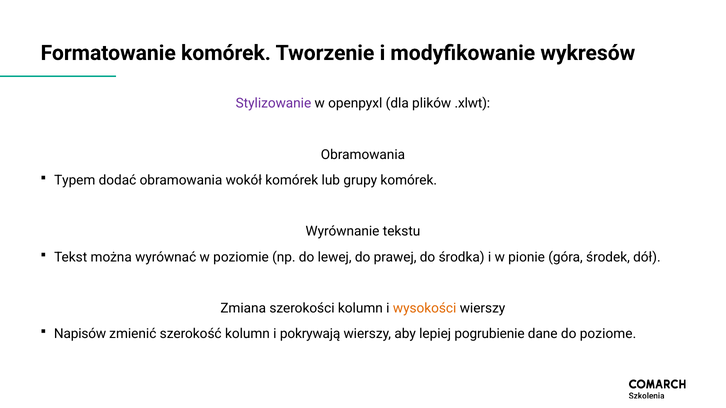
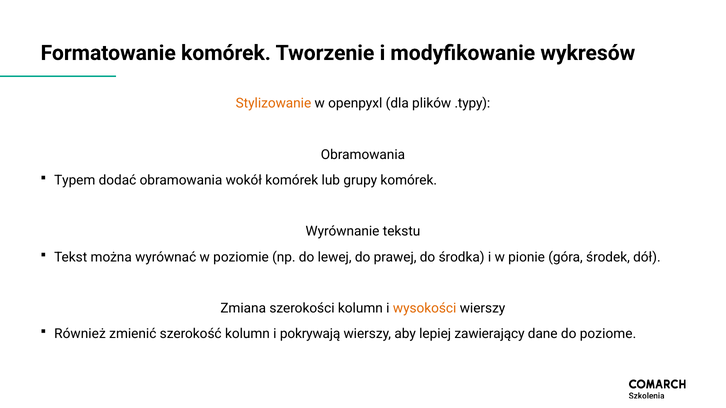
Stylizowanie colour: purple -> orange
.xlwt: .xlwt -> .typy
Napisów: Napisów -> Również
pogrubienie: pogrubienie -> zawierający
